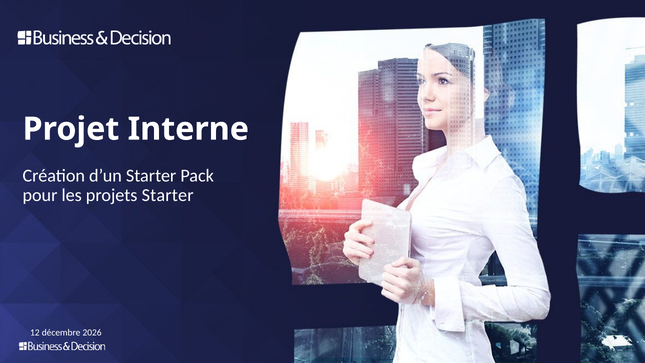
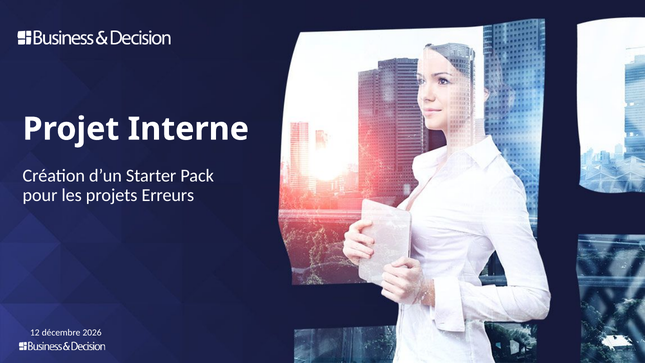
projets Starter: Starter -> Erreurs
